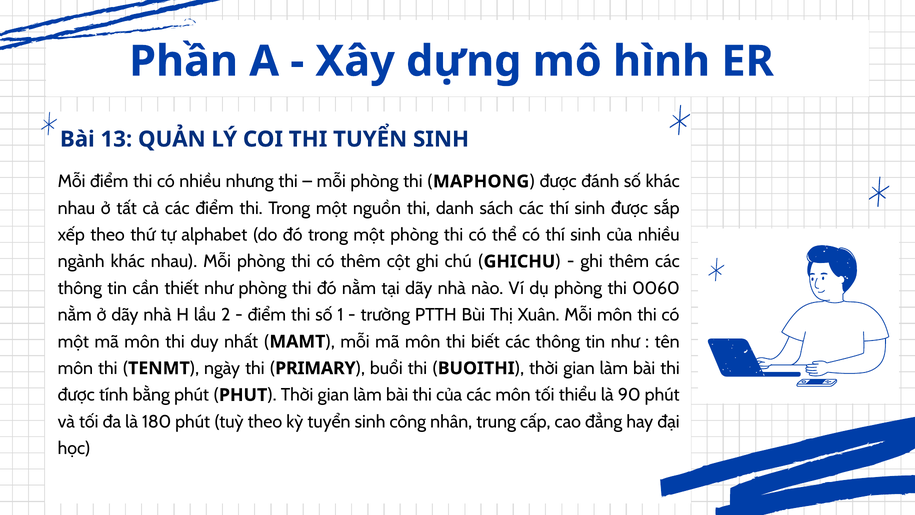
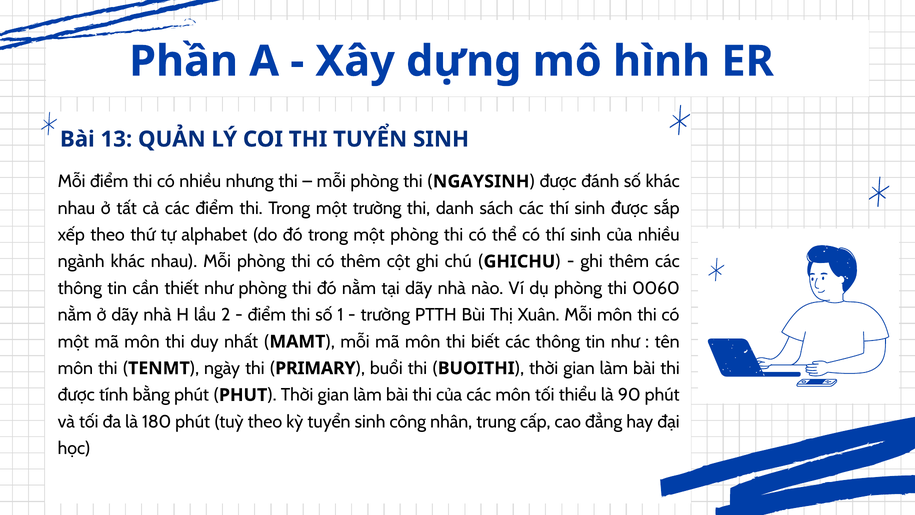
MAPHONG: MAPHONG -> NGAYSINH
một nguồn: nguồn -> trường
